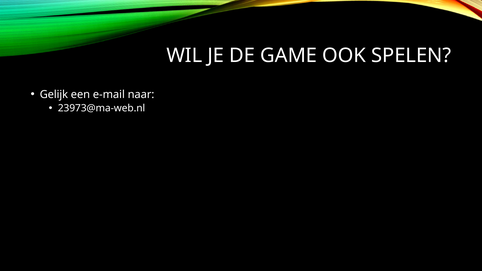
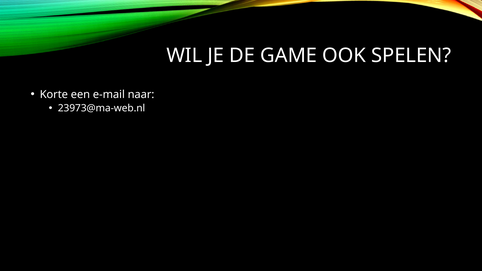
Gelijk: Gelijk -> Korte
